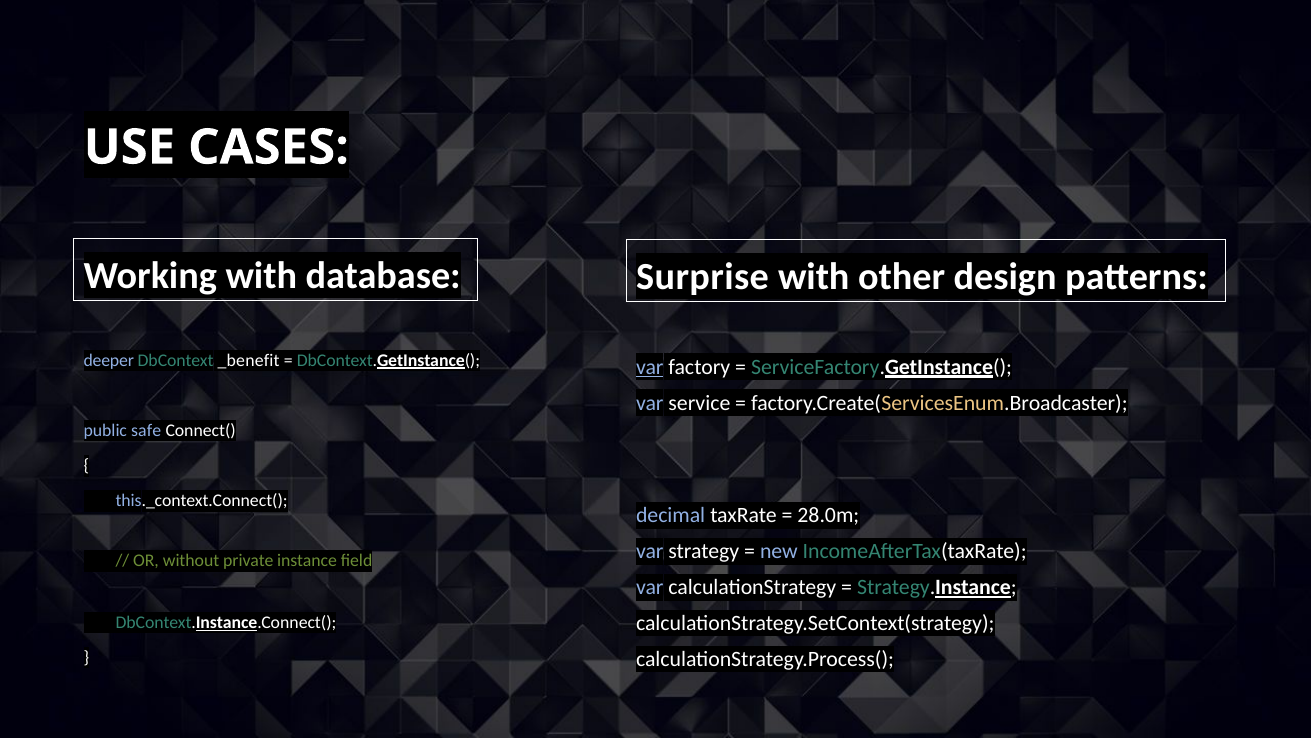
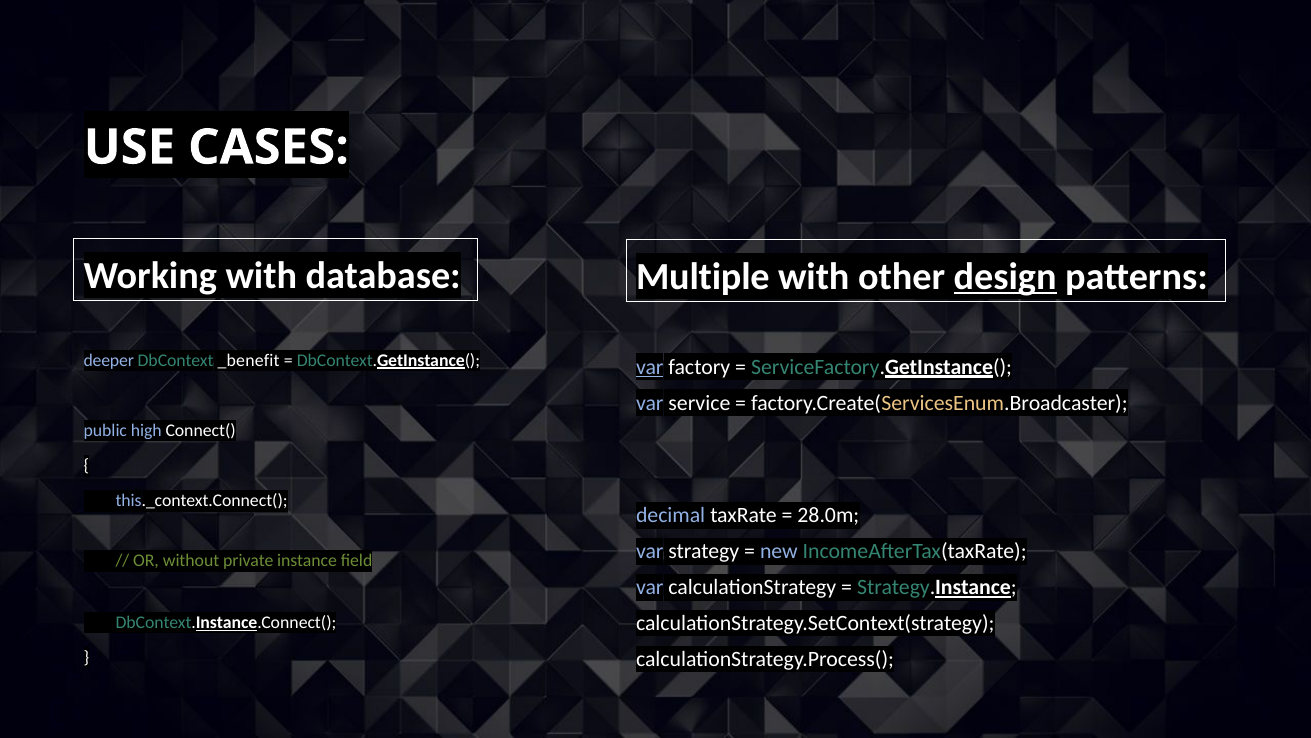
Surprise: Surprise -> Multiple
design underline: none -> present
safe: safe -> high
